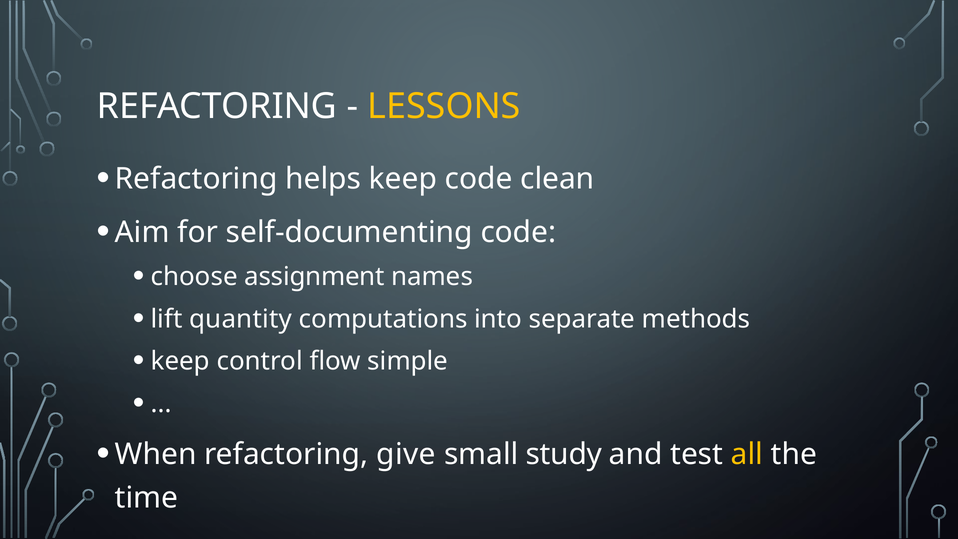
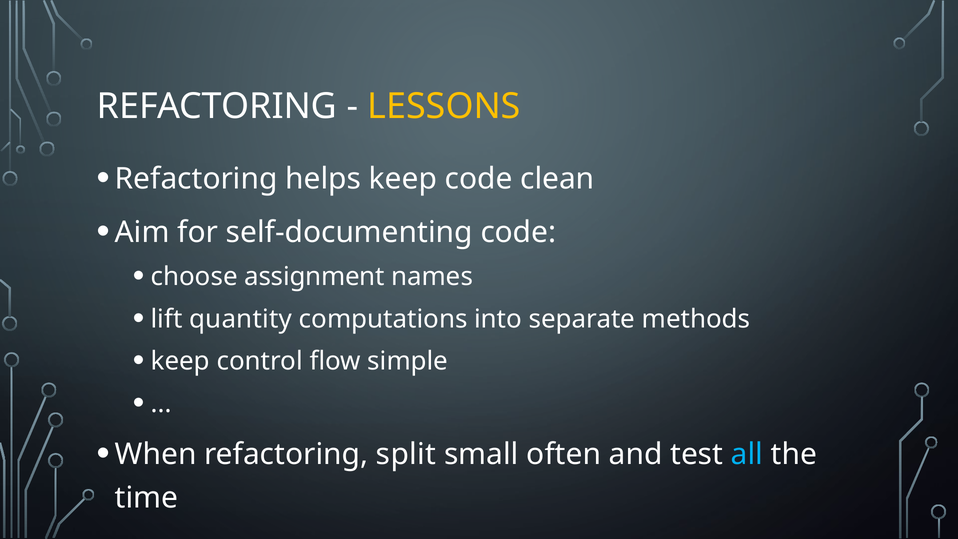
give: give -> split
study: study -> often
all colour: yellow -> light blue
